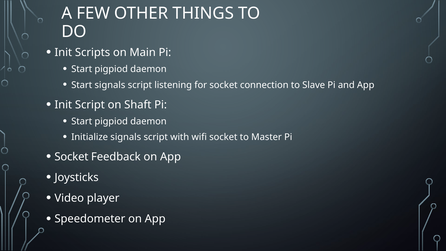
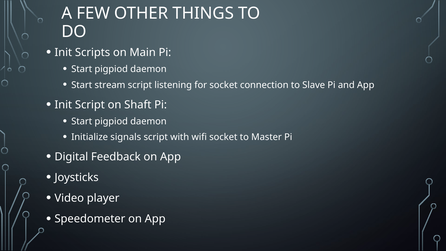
Start signals: signals -> stream
Socket at (71, 157): Socket -> Digital
